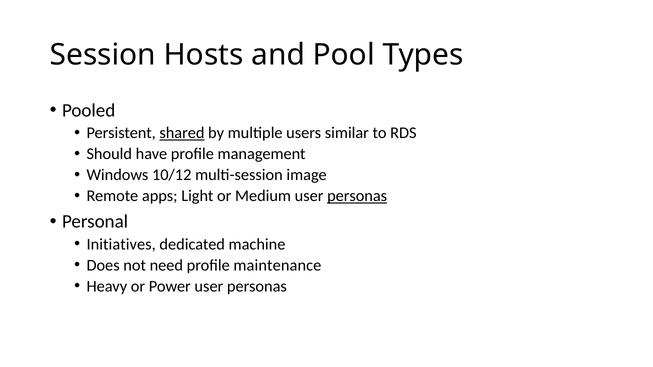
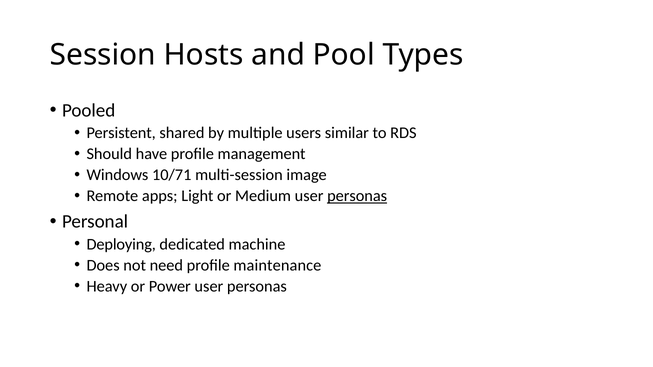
shared underline: present -> none
10/12: 10/12 -> 10/71
Initiatives: Initiatives -> Deploying
